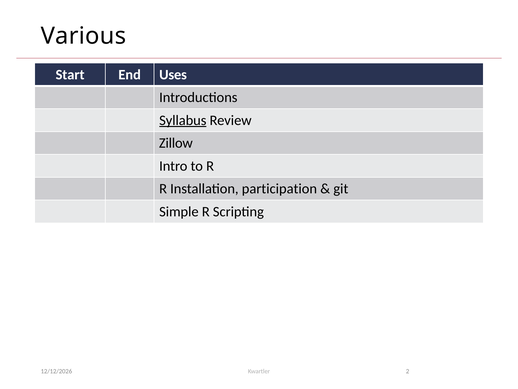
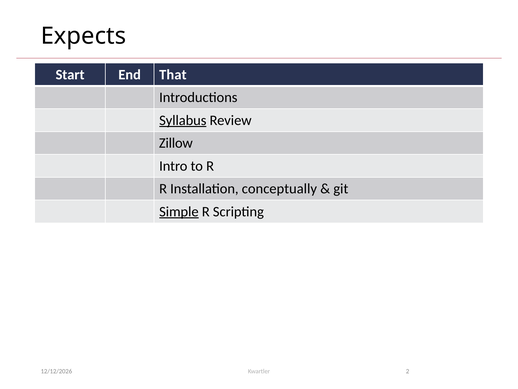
Various: Various -> Expects
Uses: Uses -> That
participation: participation -> conceptually
Simple underline: none -> present
